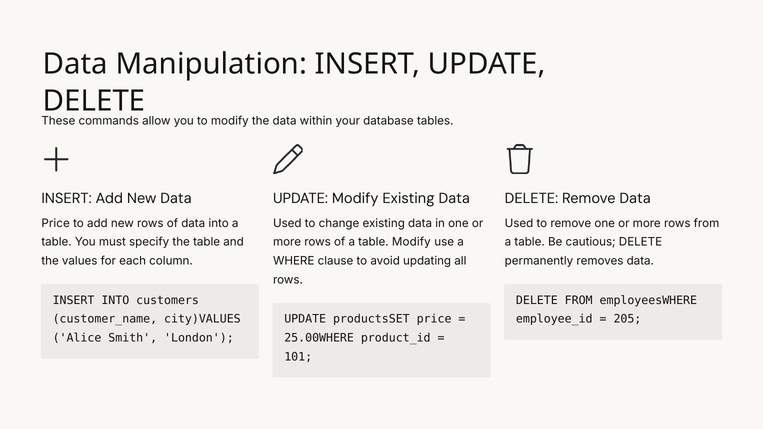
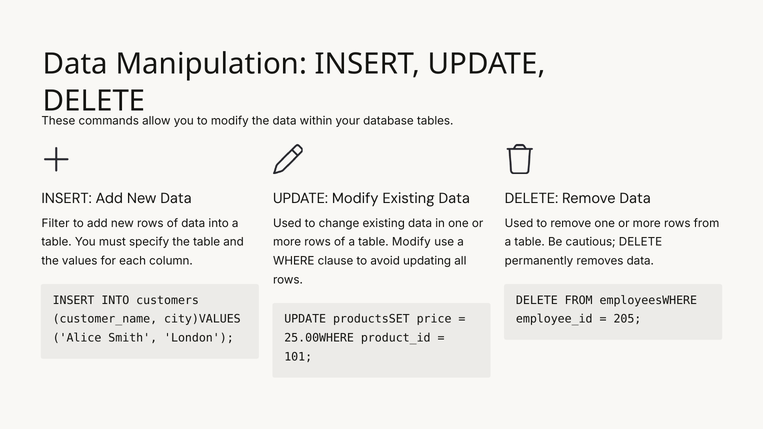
Price at (56, 223): Price -> Filter
